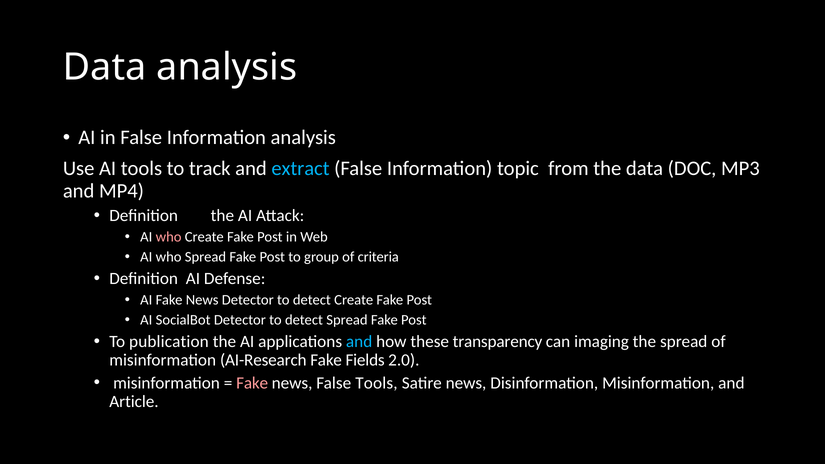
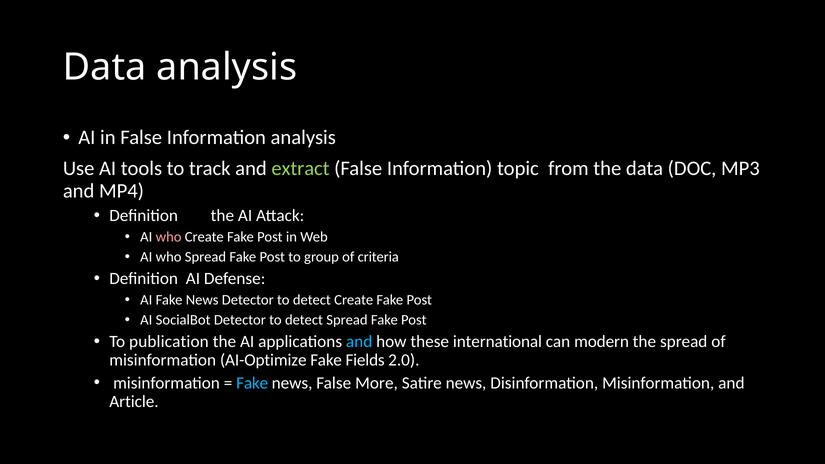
extract colour: light blue -> light green
transparency: transparency -> international
imaging: imaging -> modern
AI-Research: AI-Research -> AI-Optimize
Fake at (252, 383) colour: pink -> light blue
False Tools: Tools -> More
